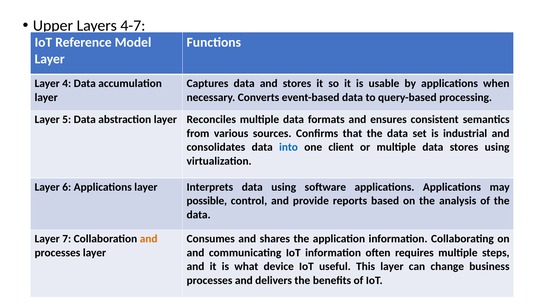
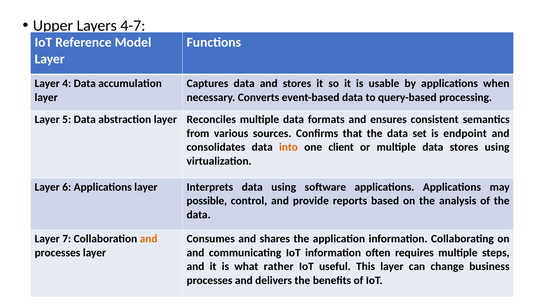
industrial: industrial -> endpoint
into colour: blue -> orange
device: device -> rather
